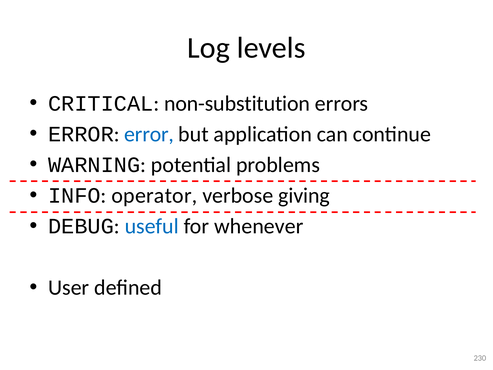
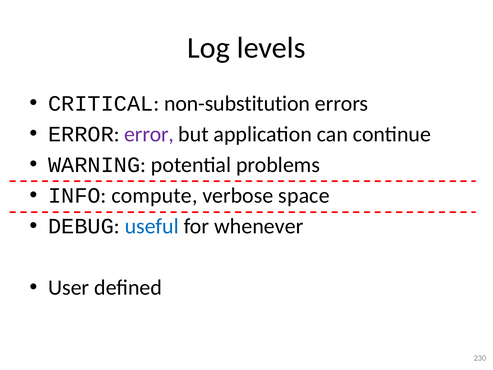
error at (149, 134) colour: blue -> purple
operator: operator -> compute
giving: giving -> space
